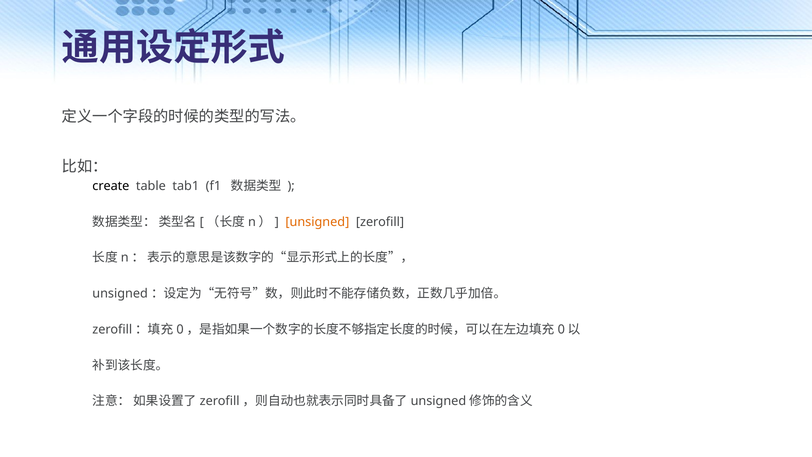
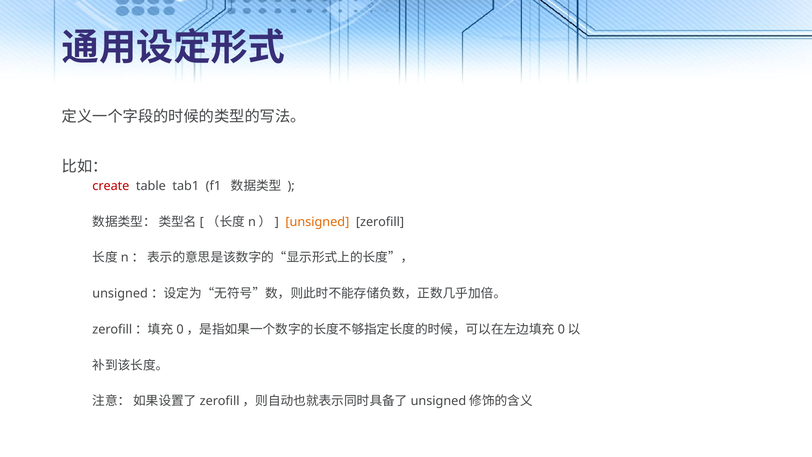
create colour: black -> red
